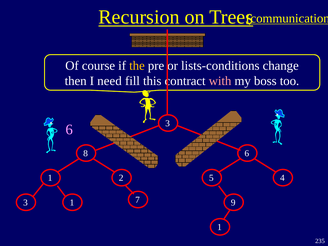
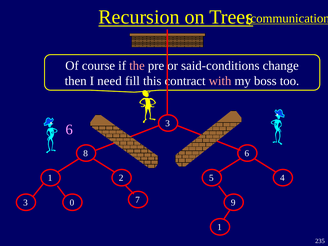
the colour: yellow -> pink
lists-conditions: lists-conditions -> said-conditions
3 1: 1 -> 0
